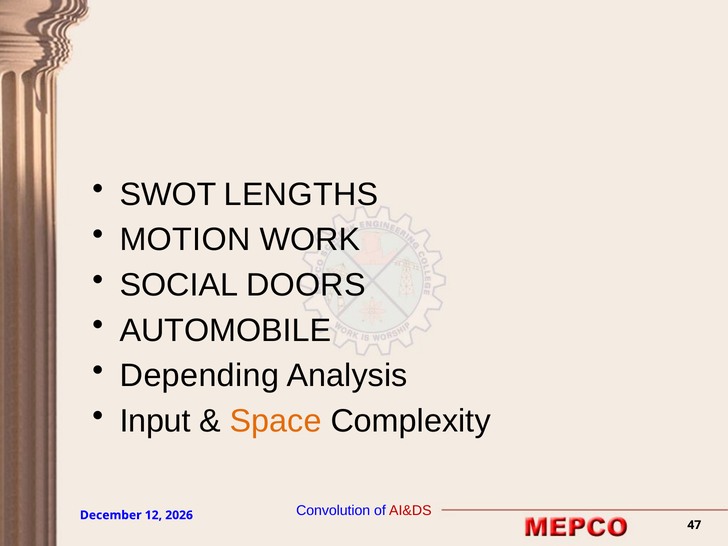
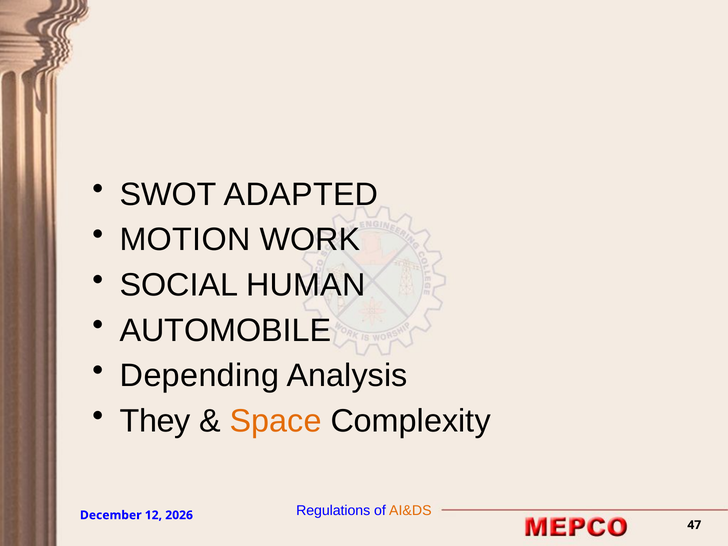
LENGTHS: LENGTHS -> ADAPTED
DOORS: DOORS -> HUMAN
Input: Input -> They
Convolution: Convolution -> Regulations
AI&DS colour: red -> orange
